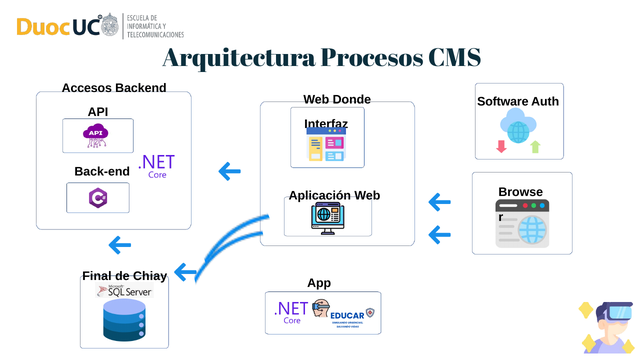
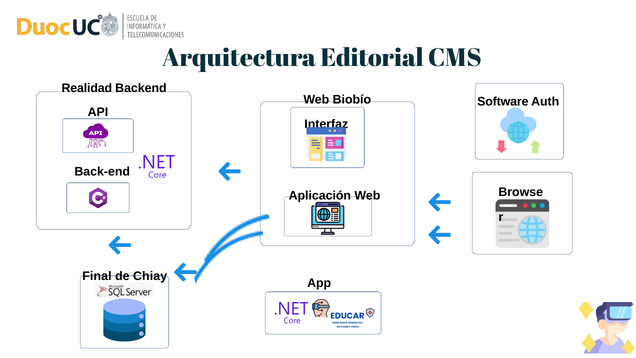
Procesos: Procesos -> Editorial
Accesos: Accesos -> Realidad
Donde: Donde -> Biobío
